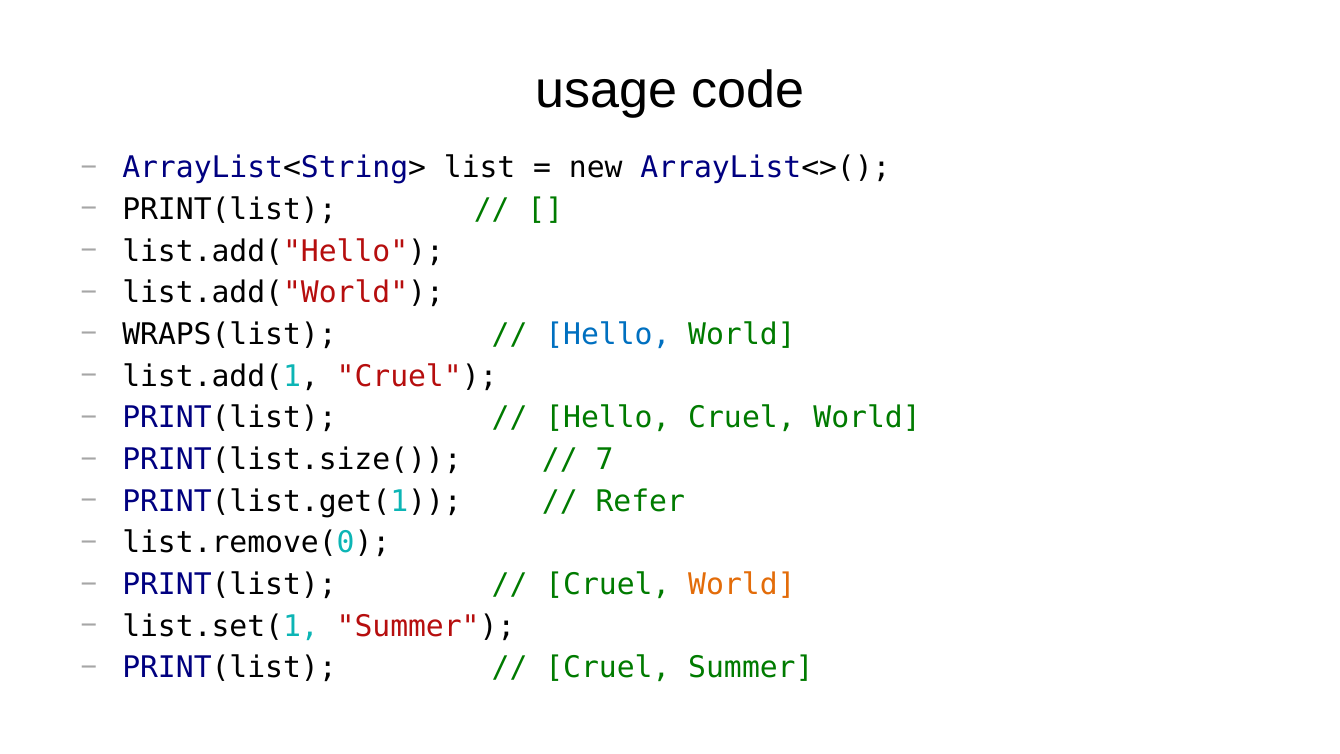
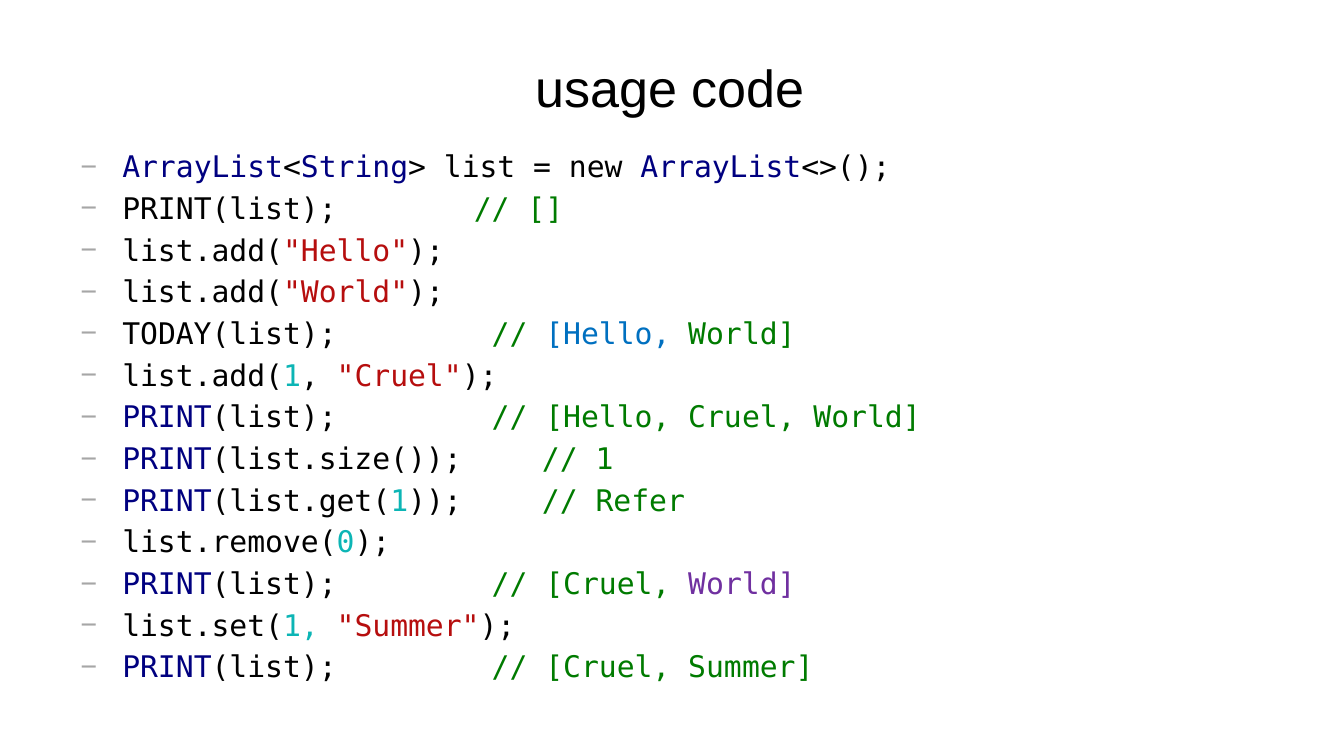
WRAPS(list: WRAPS(list -> TODAY(list
7: 7 -> 1
World at (742, 585) colour: orange -> purple
